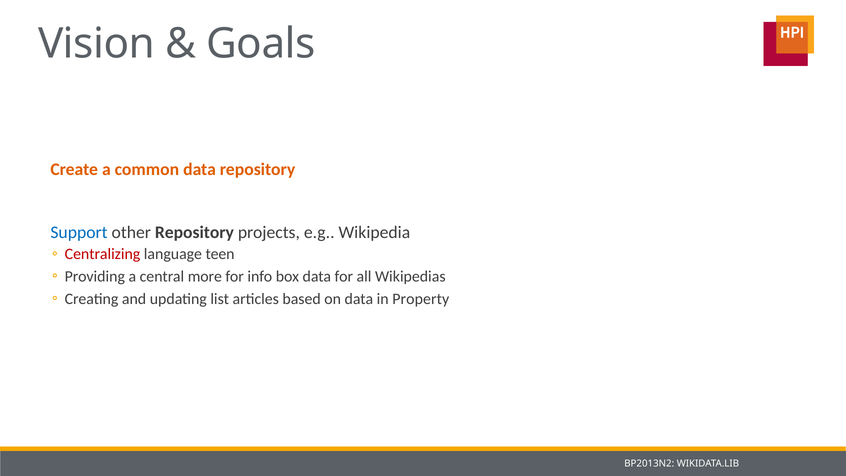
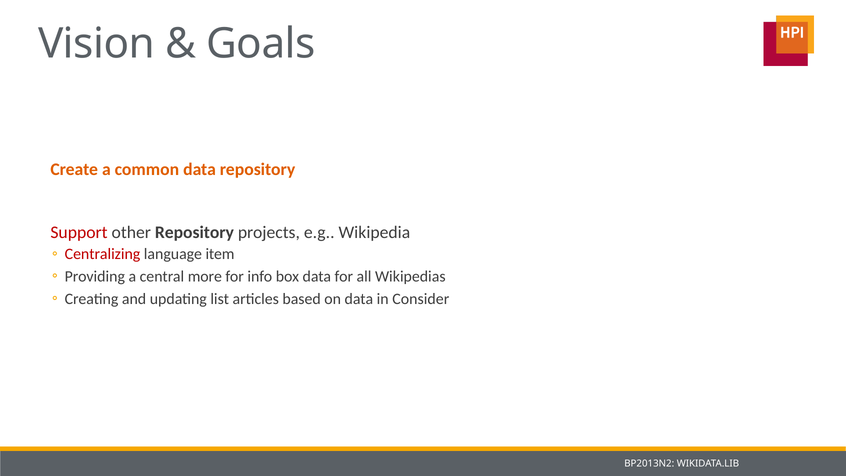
Support colour: blue -> red
teen: teen -> item
Property: Property -> Consider
